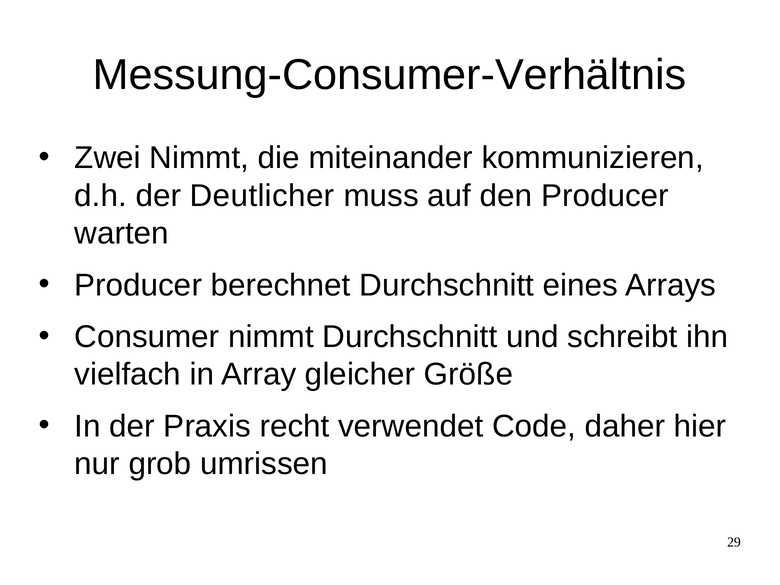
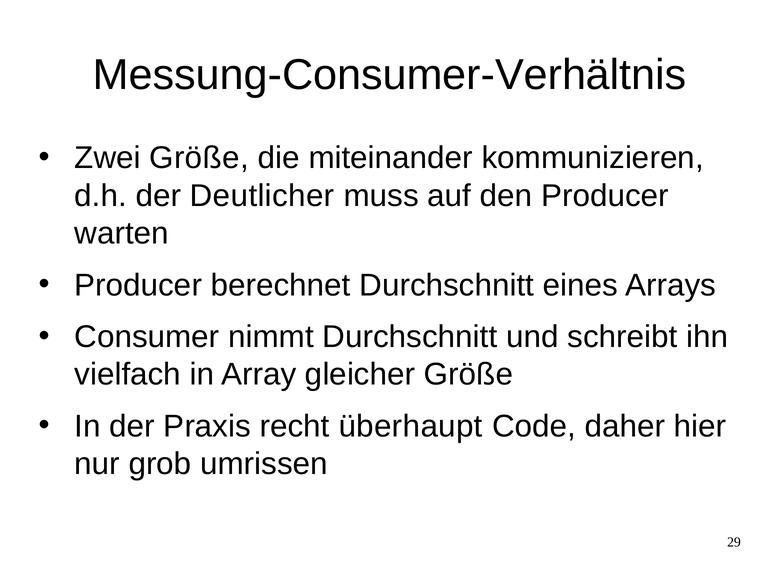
Zwei Nimmt: Nimmt -> Größe
verwendet: verwendet -> überhaupt
